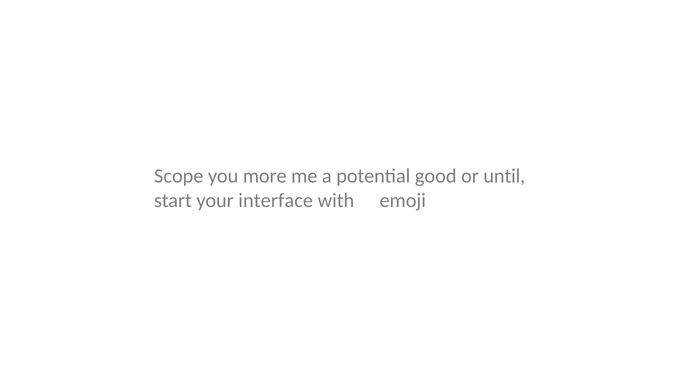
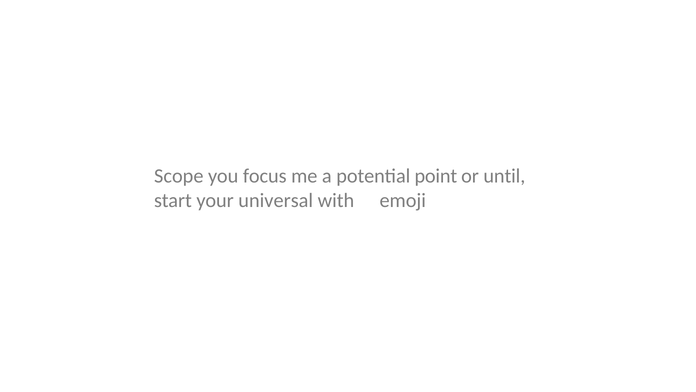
more: more -> focus
good: good -> point
interface: interface -> universal
